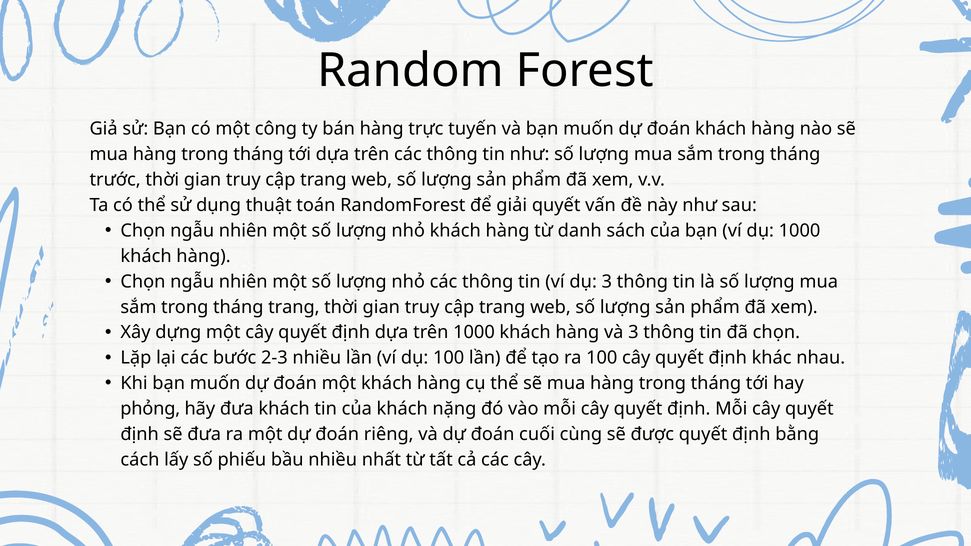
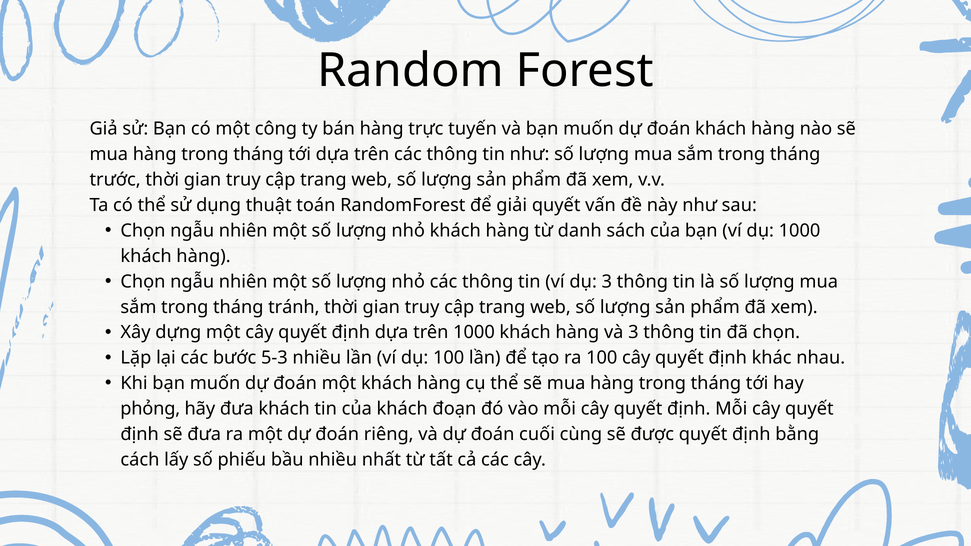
tháng trang: trang -> tránh
2-3: 2-3 -> 5-3
nặng: nặng -> đoạn
